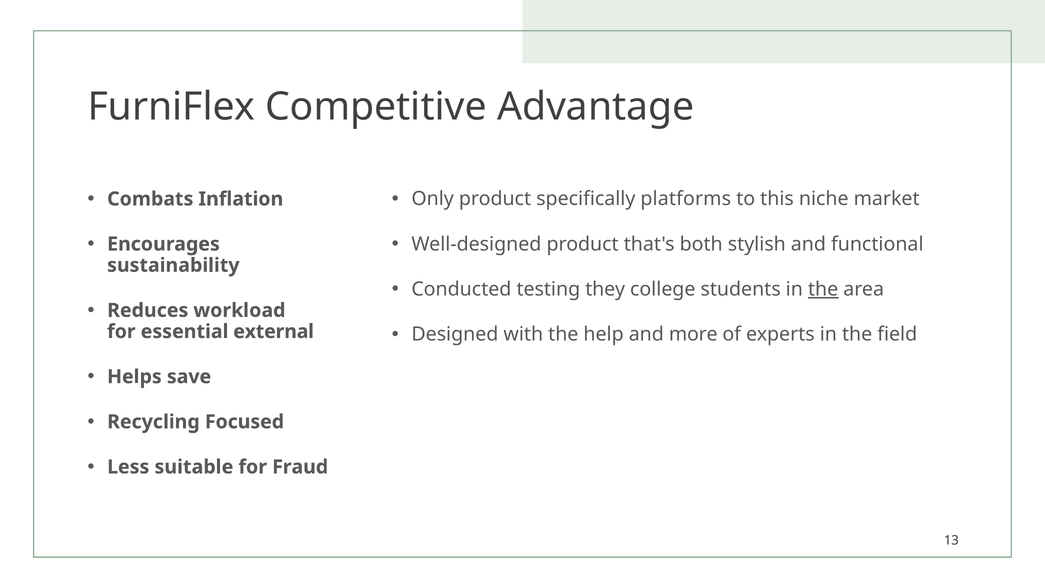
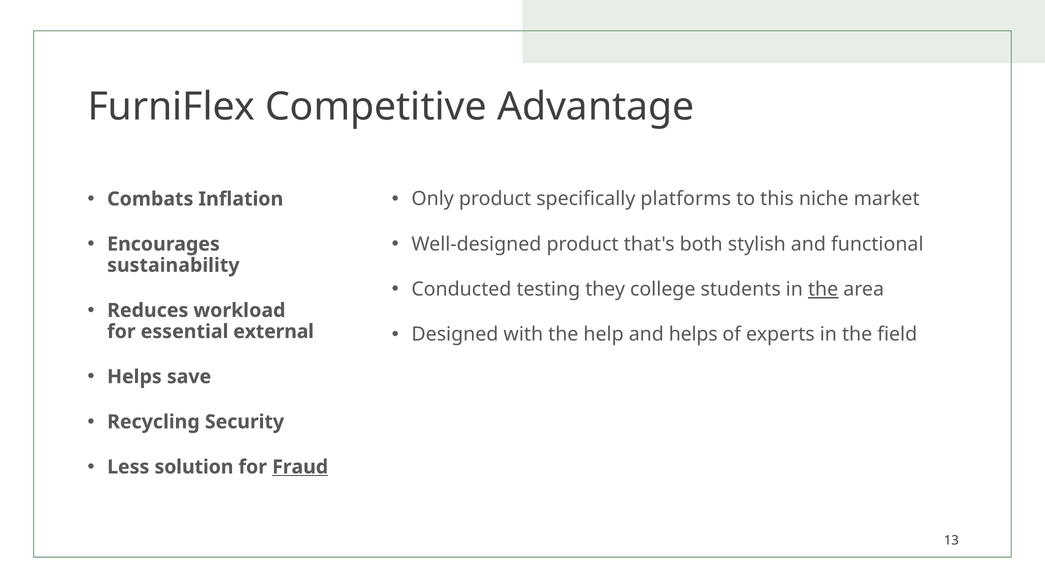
and more: more -> helps
Focused: Focused -> Security
suitable: suitable -> solution
Fraud underline: none -> present
